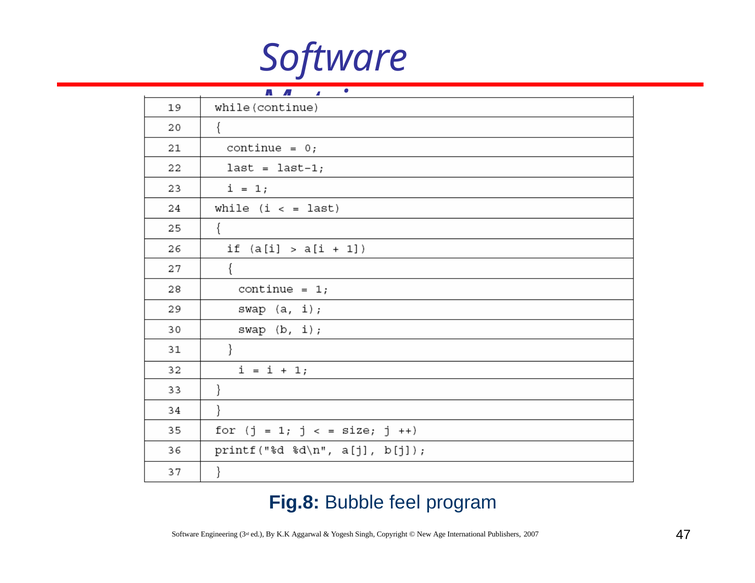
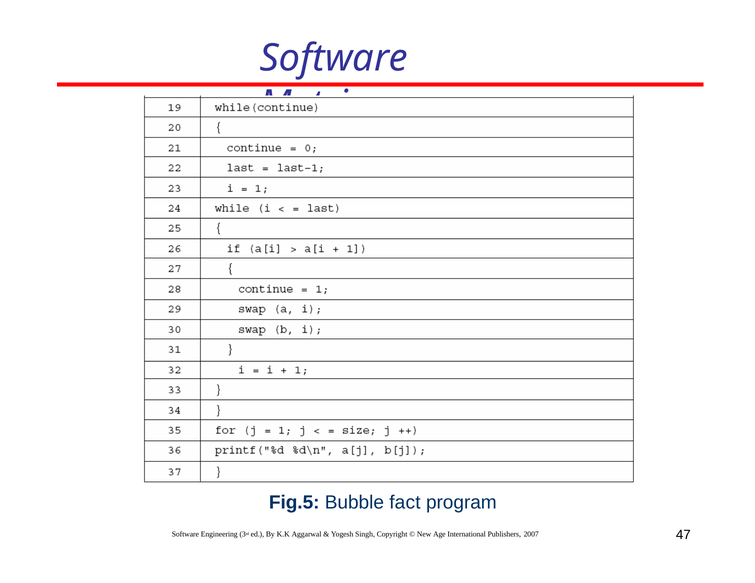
Fig.8: Fig.8 -> Fig.5
feel: feel -> fact
